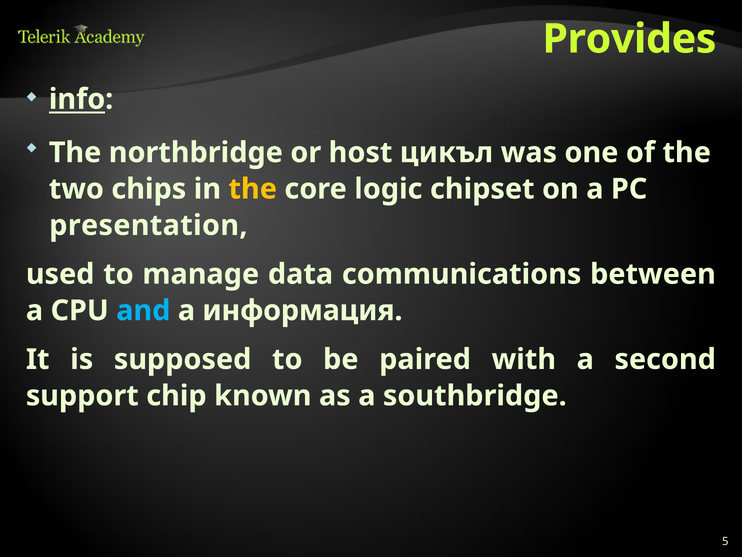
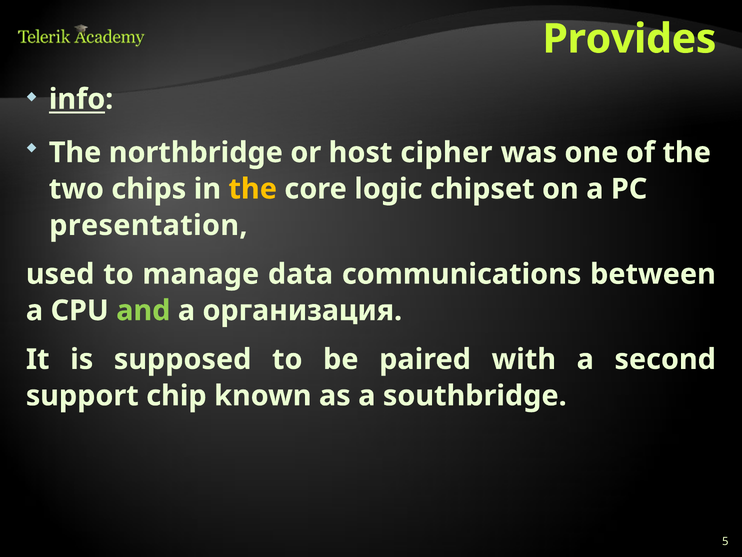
цикъл: цикъл -> cipher
and colour: light blue -> light green
информация: информация -> организация
